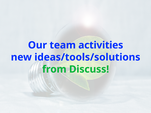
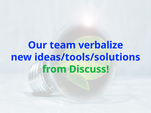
activities: activities -> verbalize
